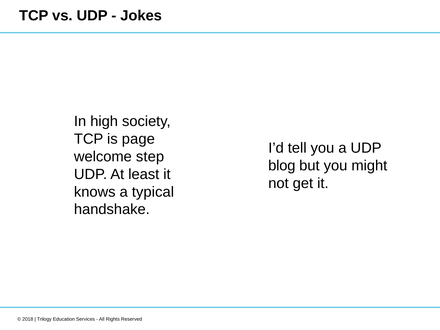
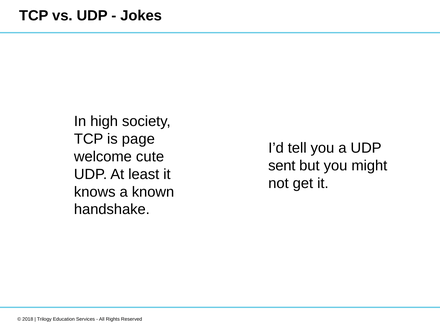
step: step -> cute
blog: blog -> sent
typical: typical -> known
